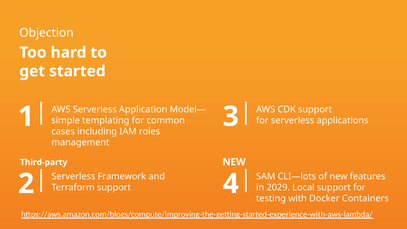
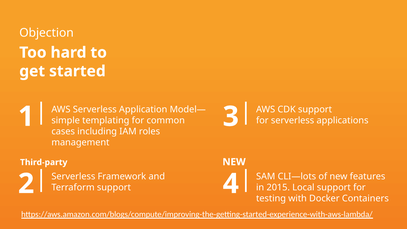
2029: 2029 -> 2015
